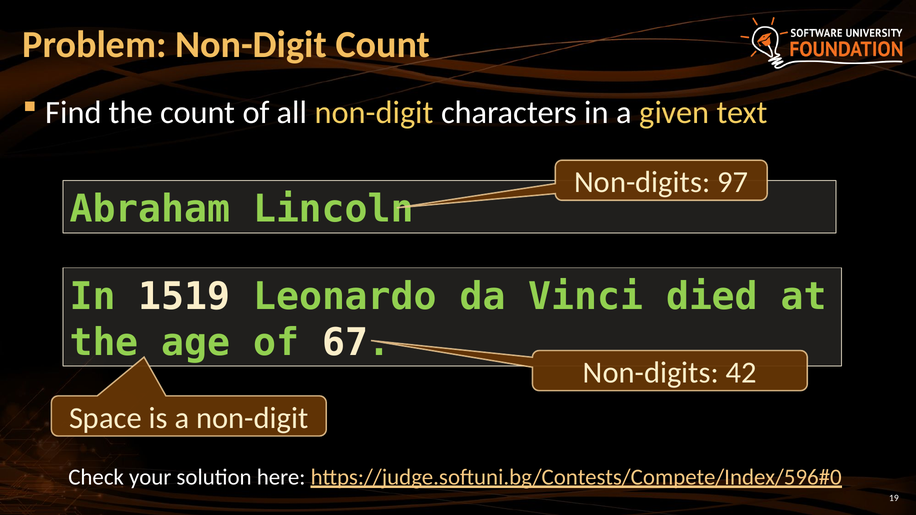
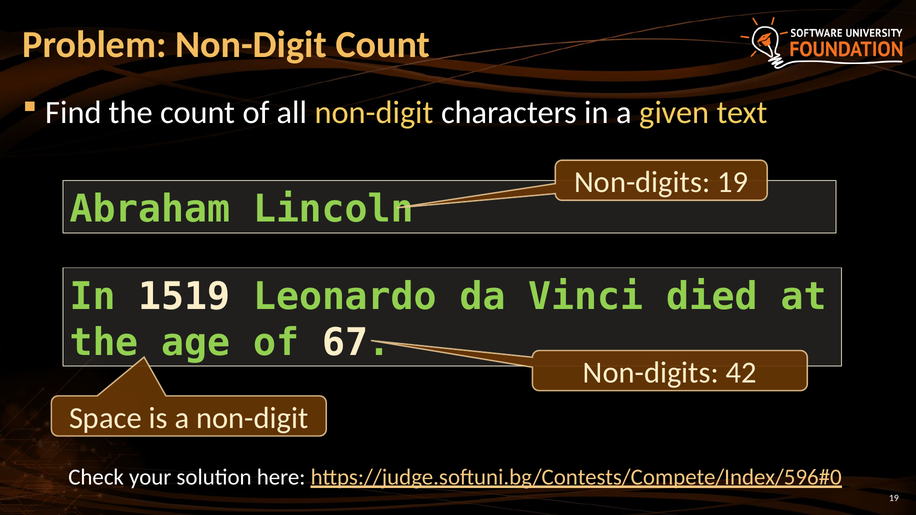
Non-digits 97: 97 -> 19
